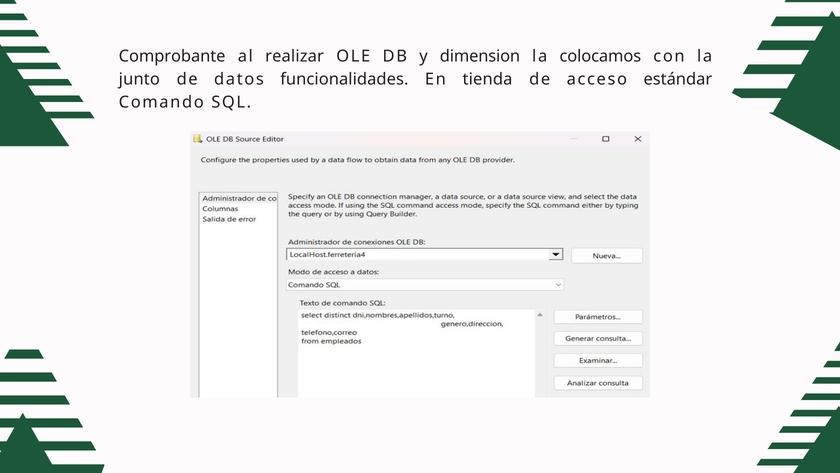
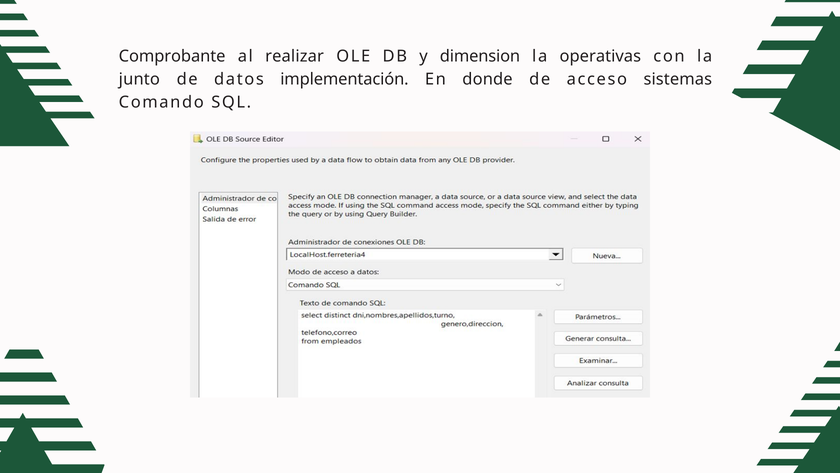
colocamos: colocamos -> operativas
funcionalidades: funcionalidades -> implementación
tienda: tienda -> donde
estándar: estándar -> sistemas
